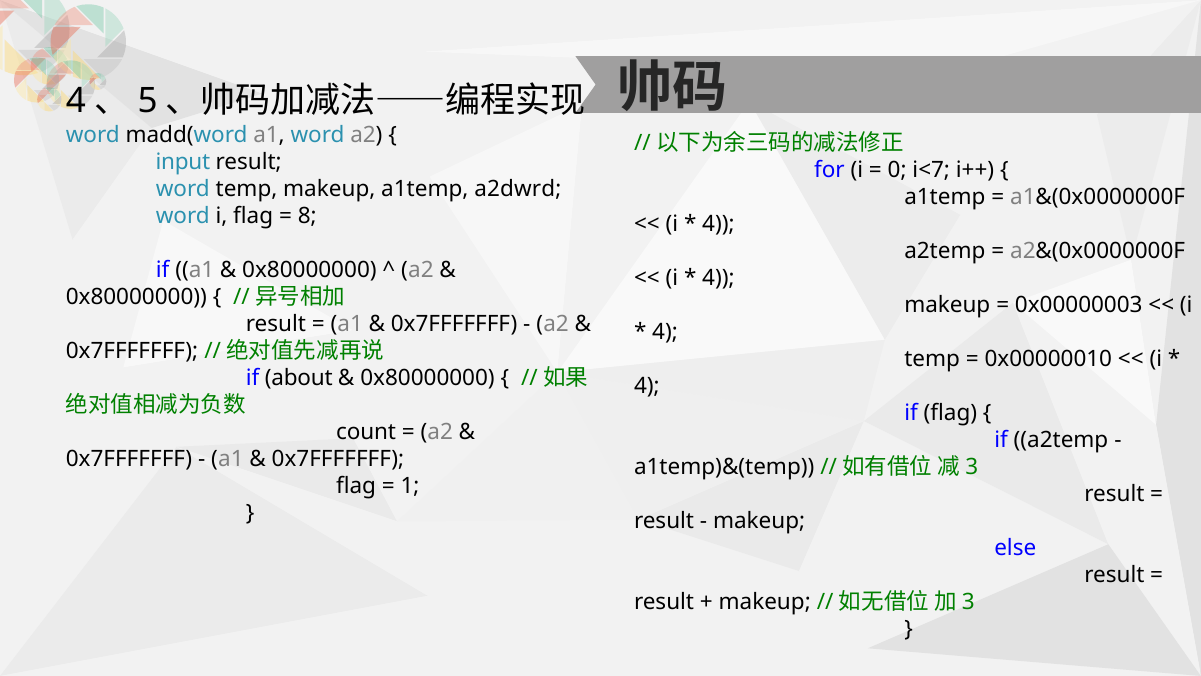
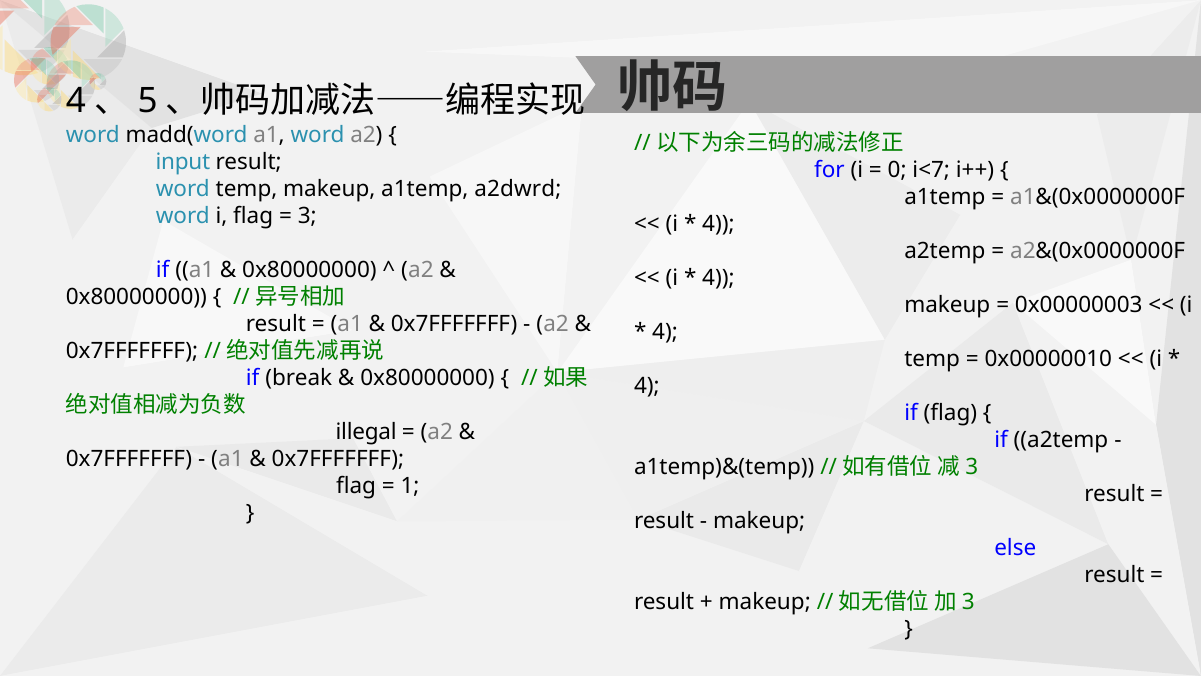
8: 8 -> 3
about: about -> break
count: count -> illegal
